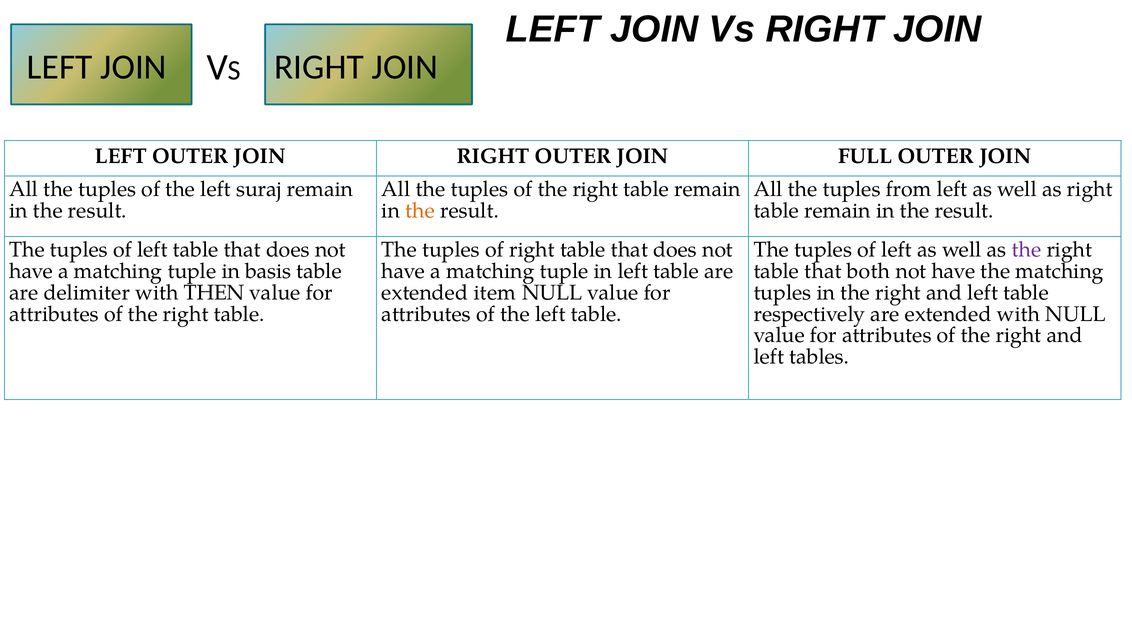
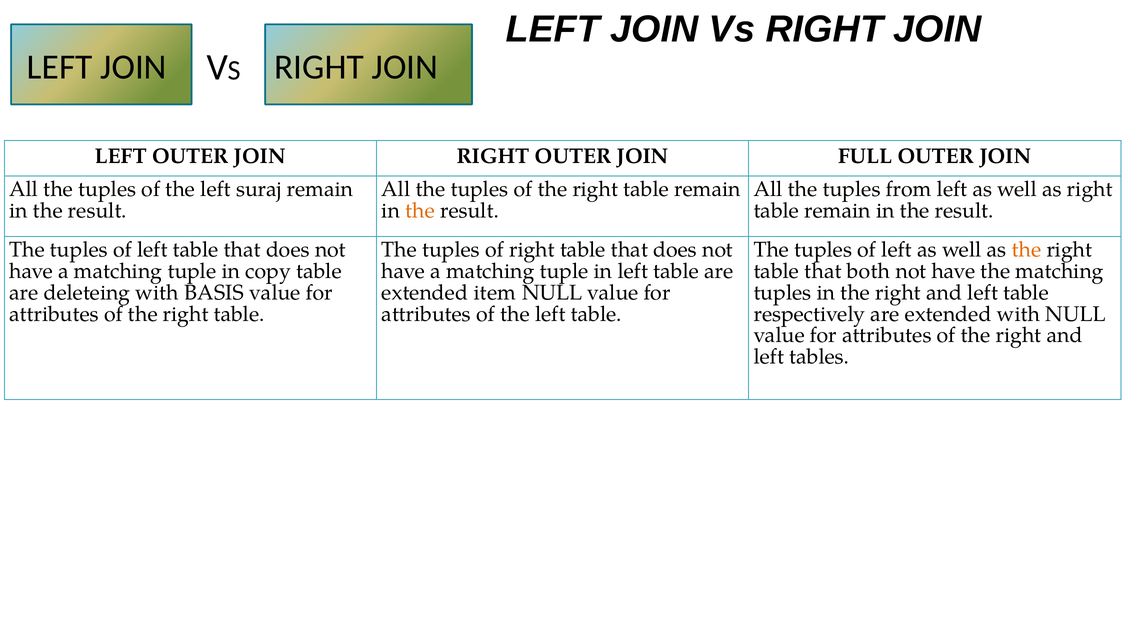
the at (1026, 250) colour: purple -> orange
basis: basis -> copy
delimiter: delimiter -> deleteing
THEN: THEN -> BASIS
